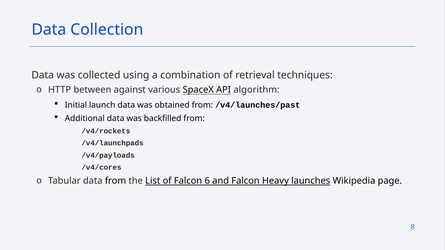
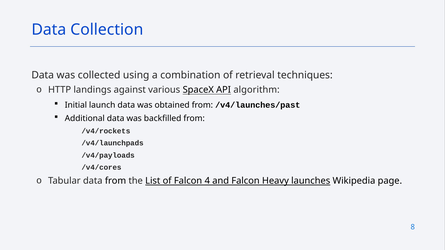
between: between -> landings
6: 6 -> 4
